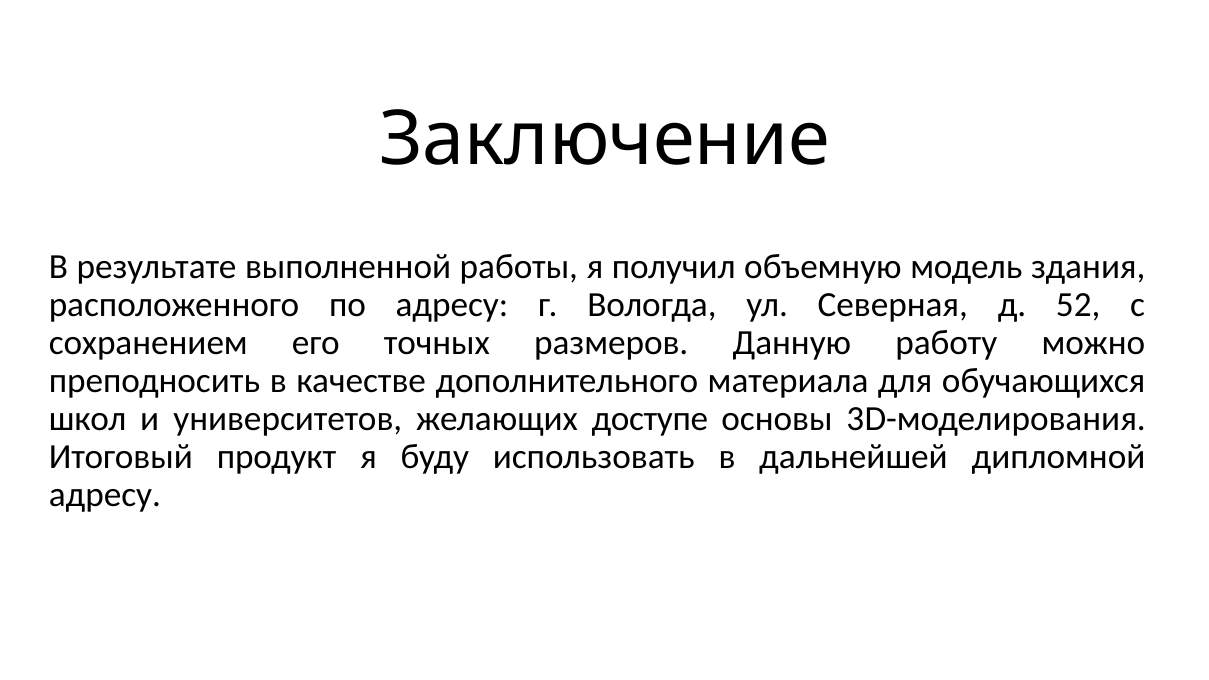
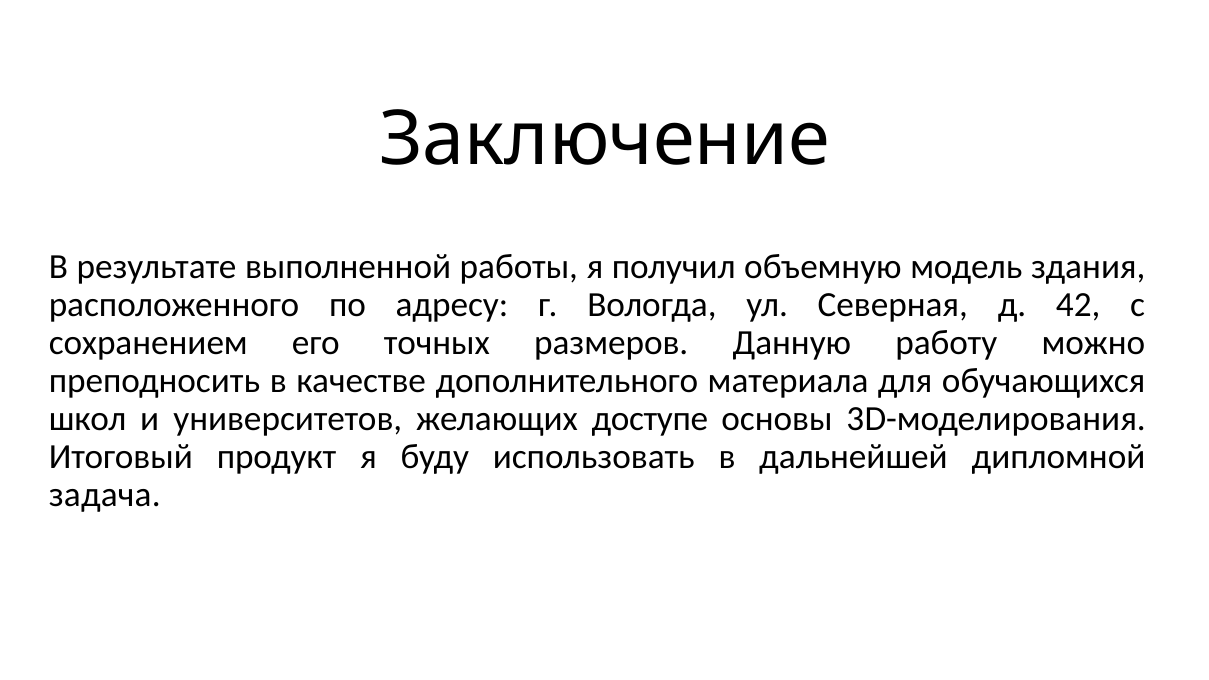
52: 52 -> 42
адресу at (105, 495): адресу -> задача
